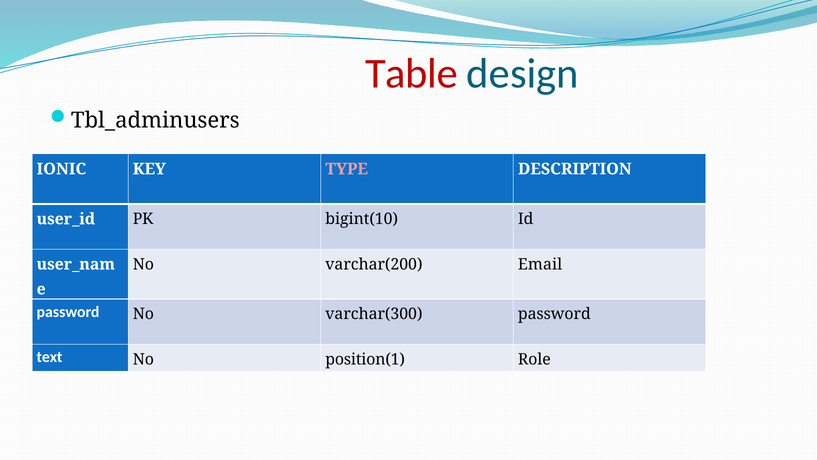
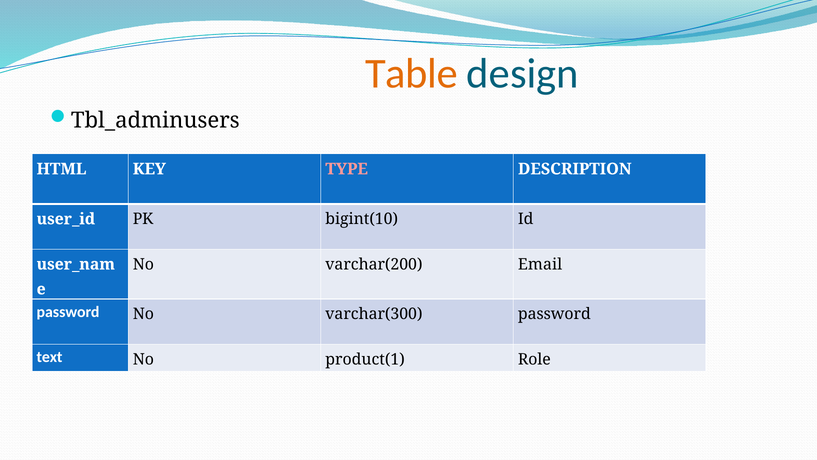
Table colour: red -> orange
IONIC: IONIC -> HTML
position(1: position(1 -> product(1
